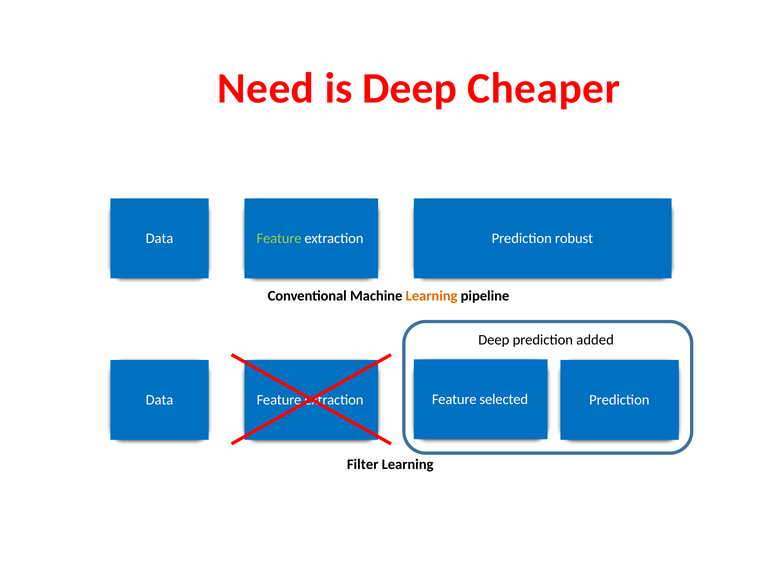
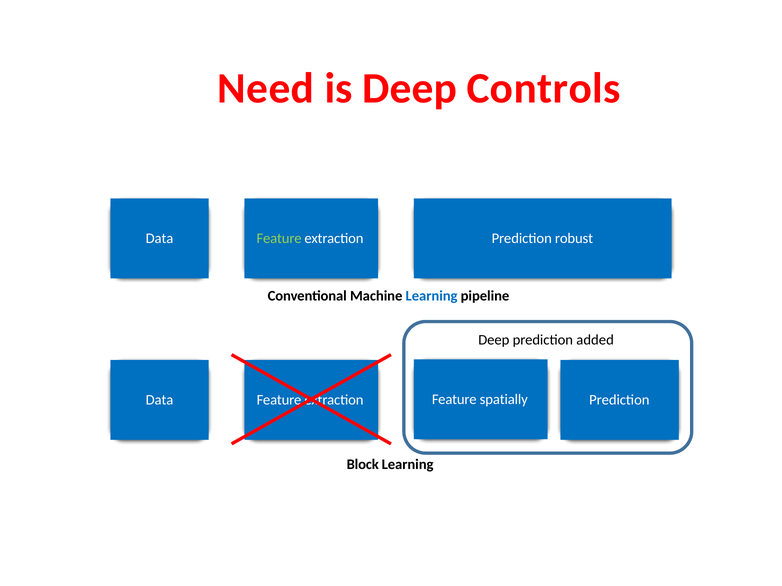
Cheaper: Cheaper -> Controls
Learning at (432, 296) colour: orange -> blue
selected: selected -> spatially
Filter: Filter -> Block
